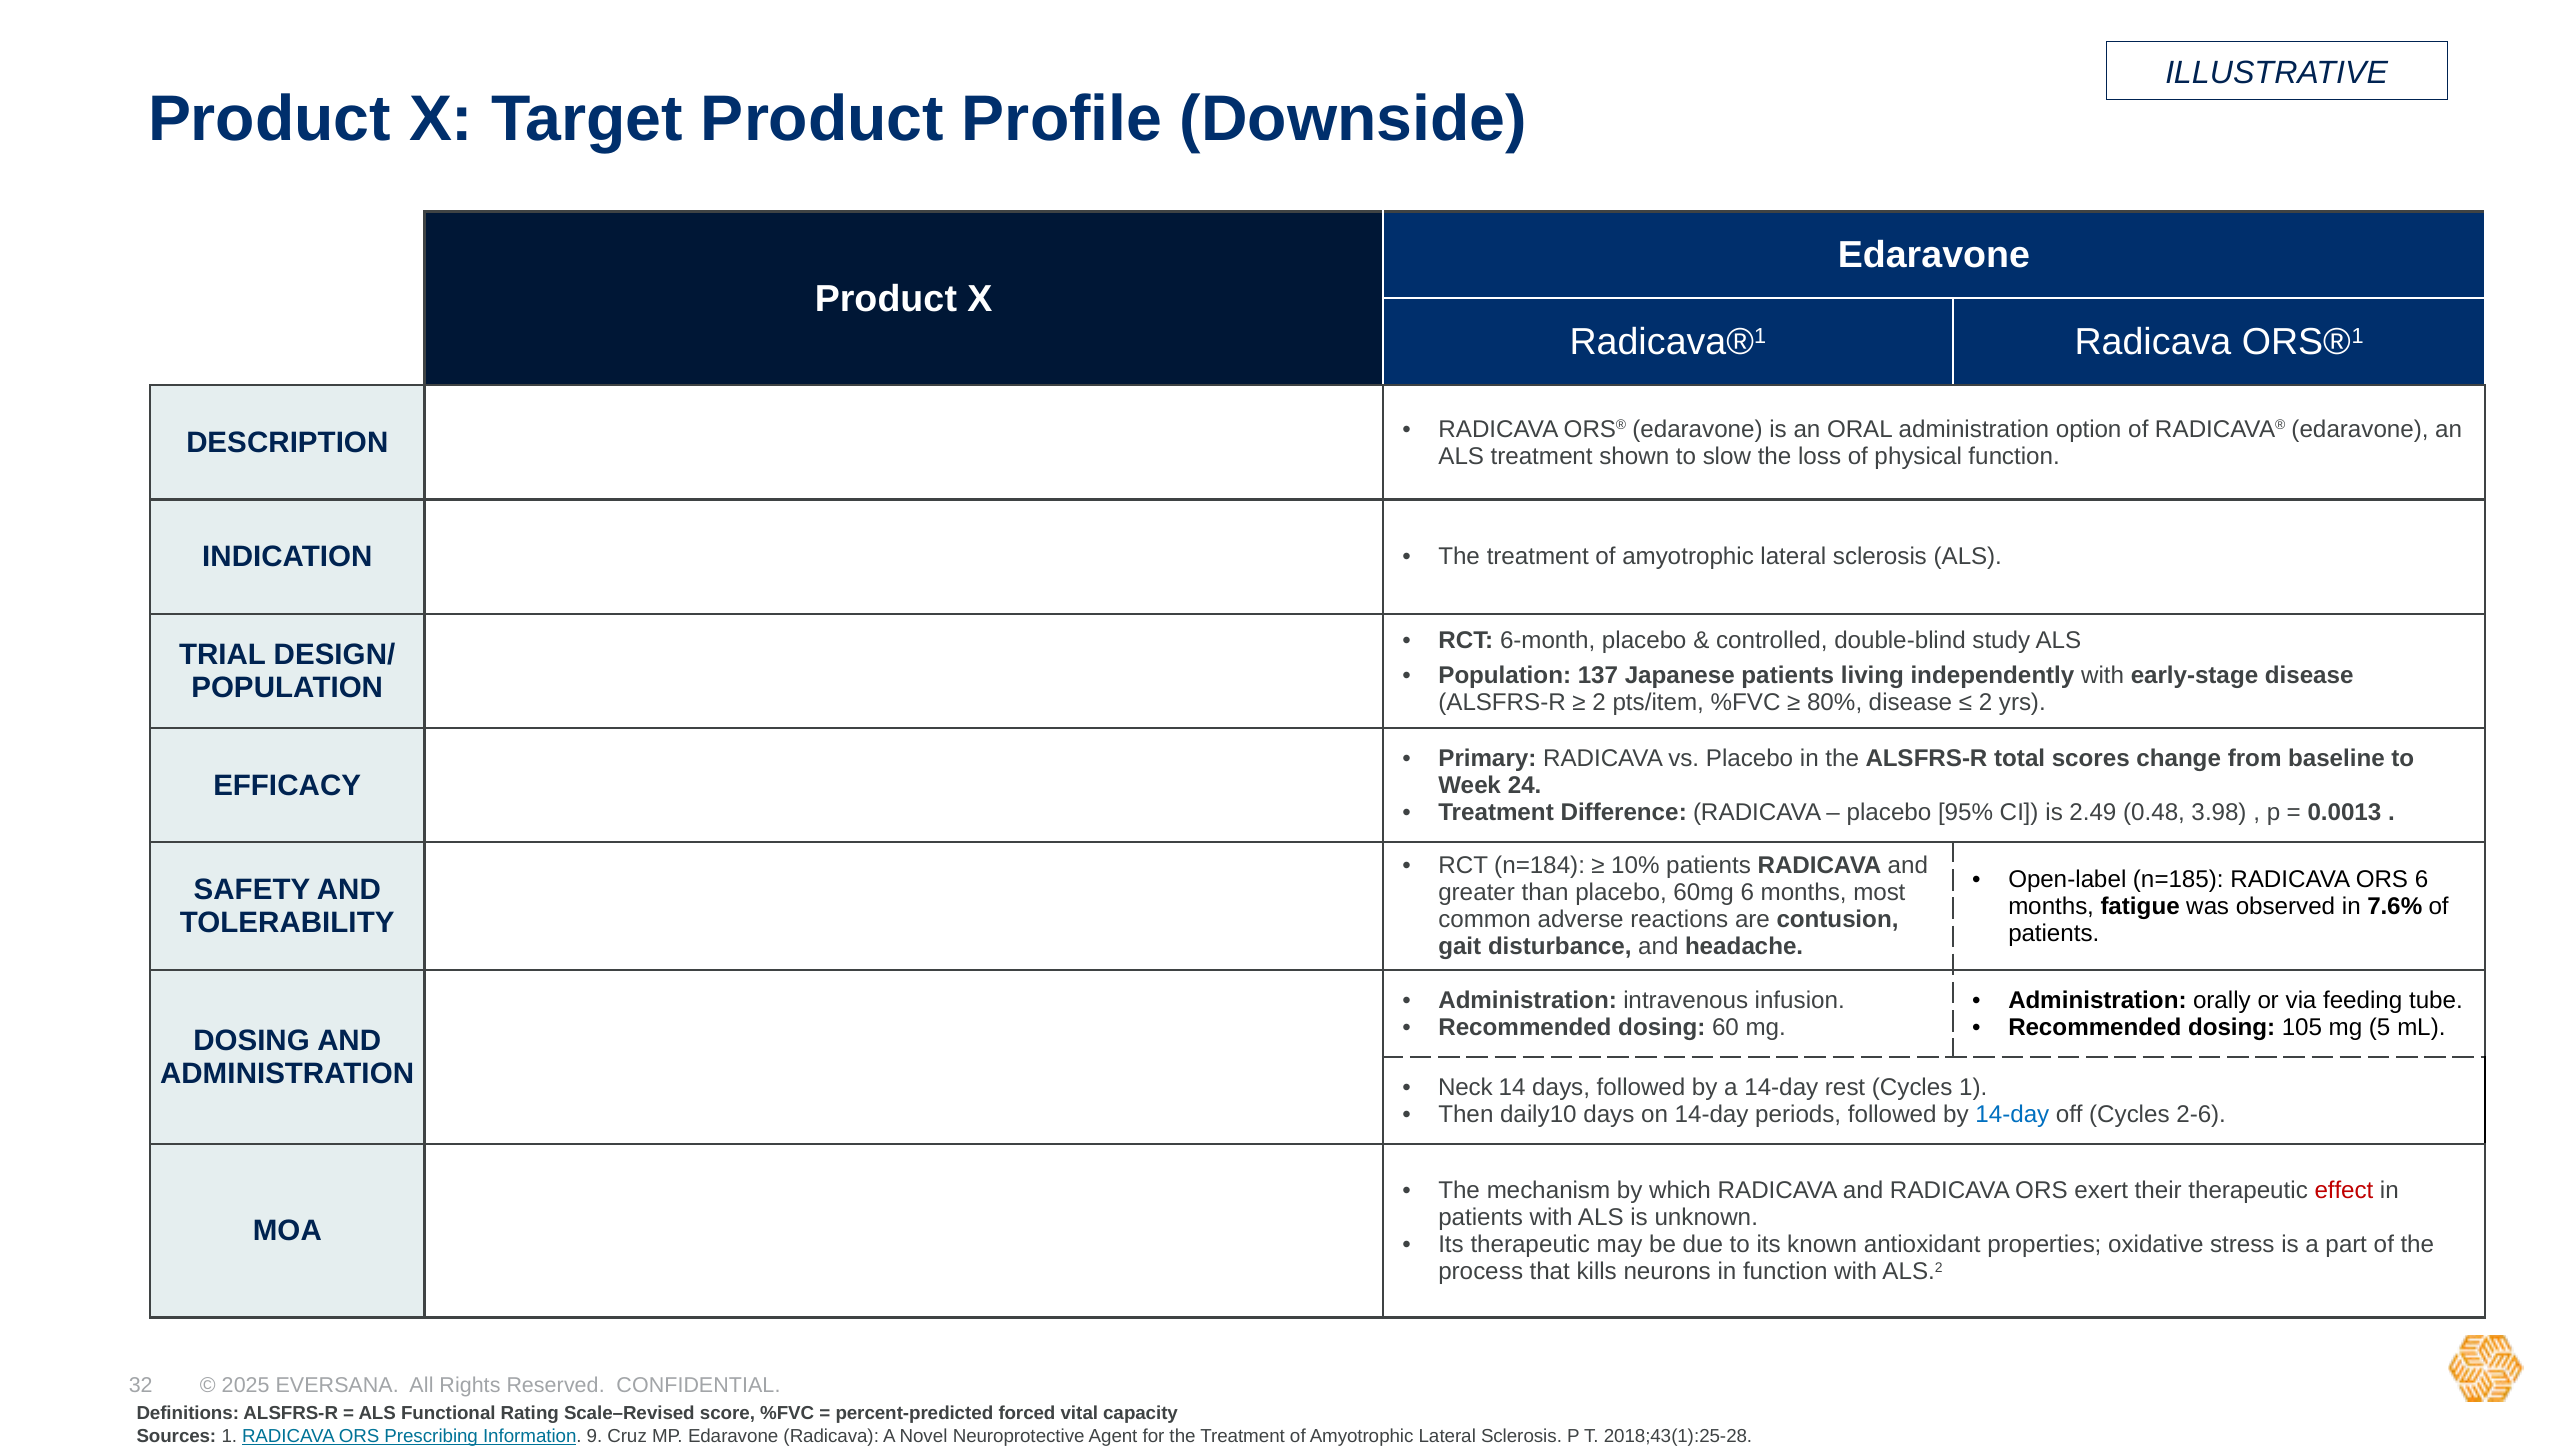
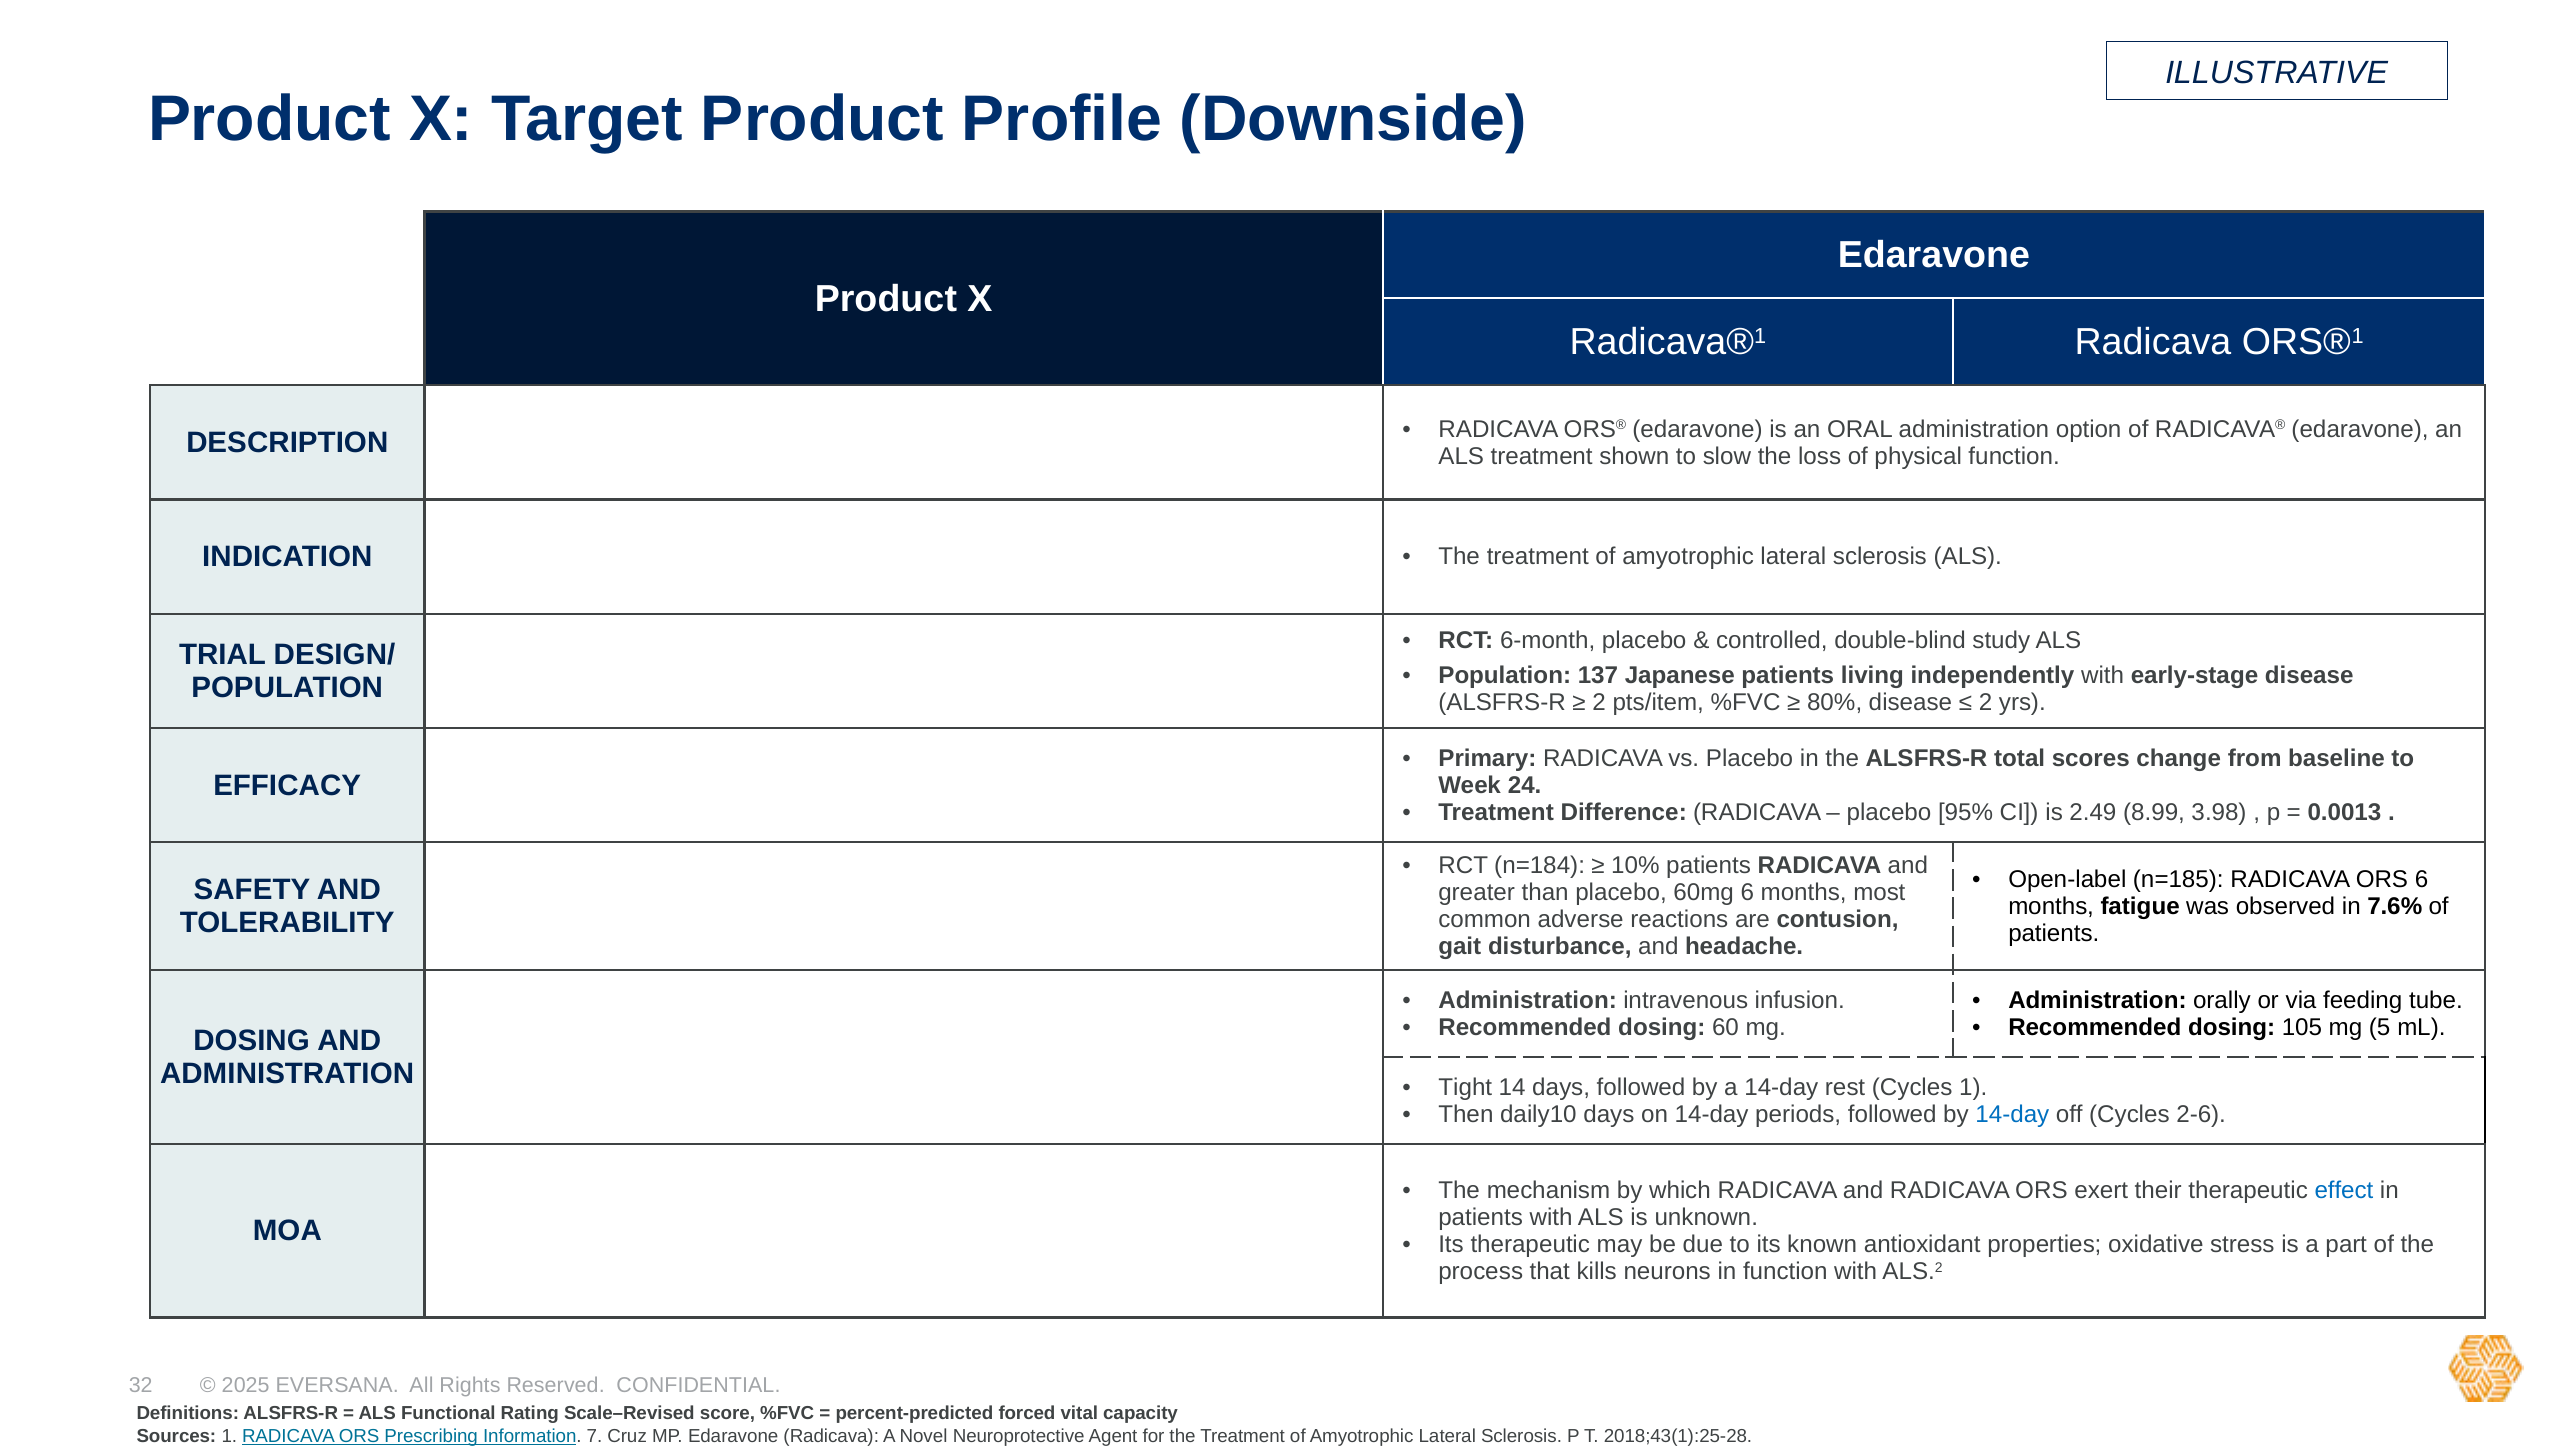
0.48: 0.48 -> 8.99
Neck: Neck -> Tight
effect colour: red -> blue
9: 9 -> 7
